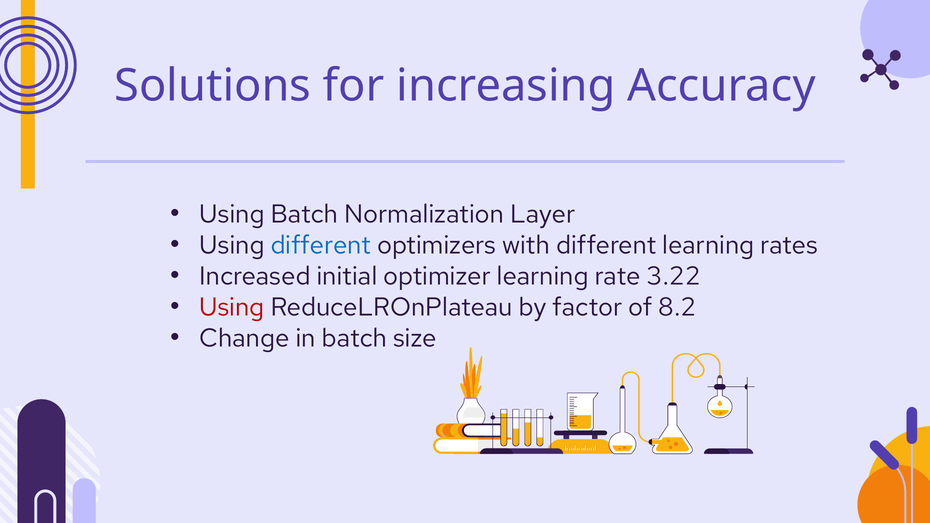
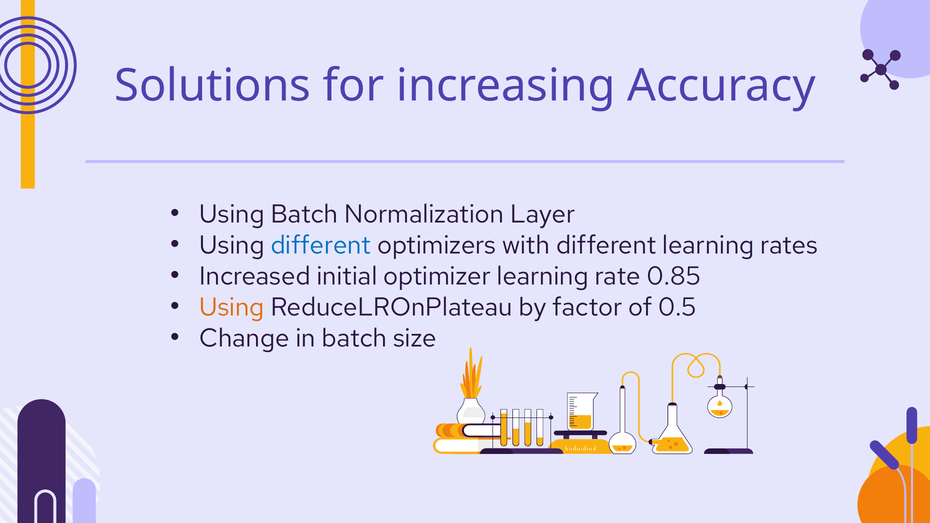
3.22: 3.22 -> 0.85
Using at (232, 307) colour: red -> orange
8.2: 8.2 -> 0.5
